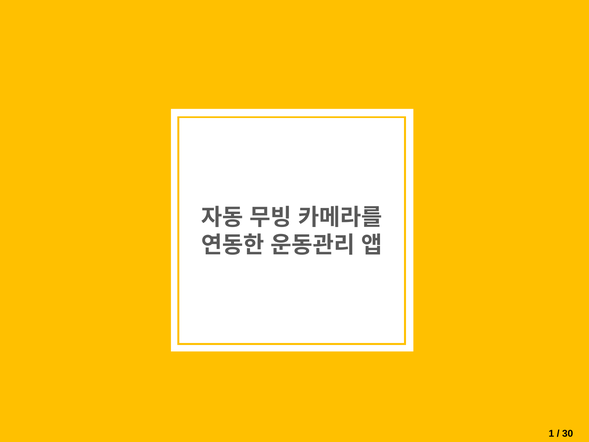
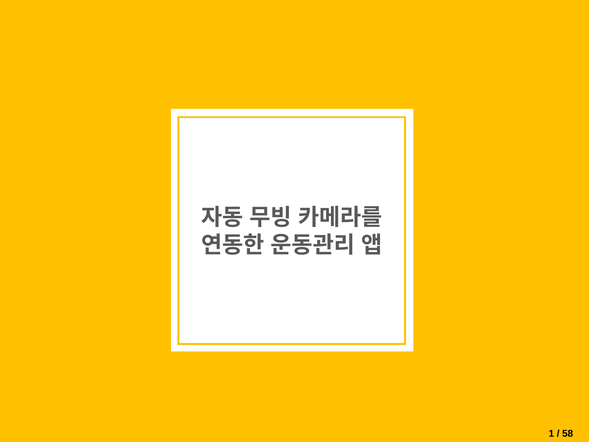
30: 30 -> 58
